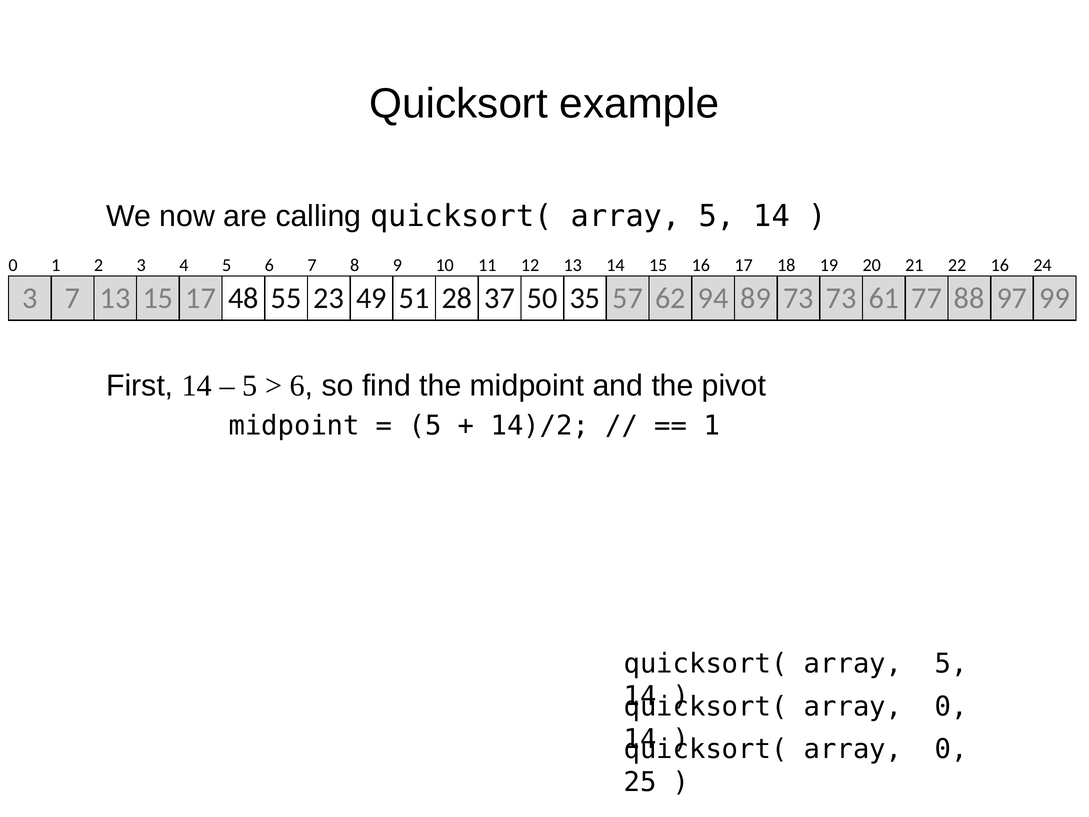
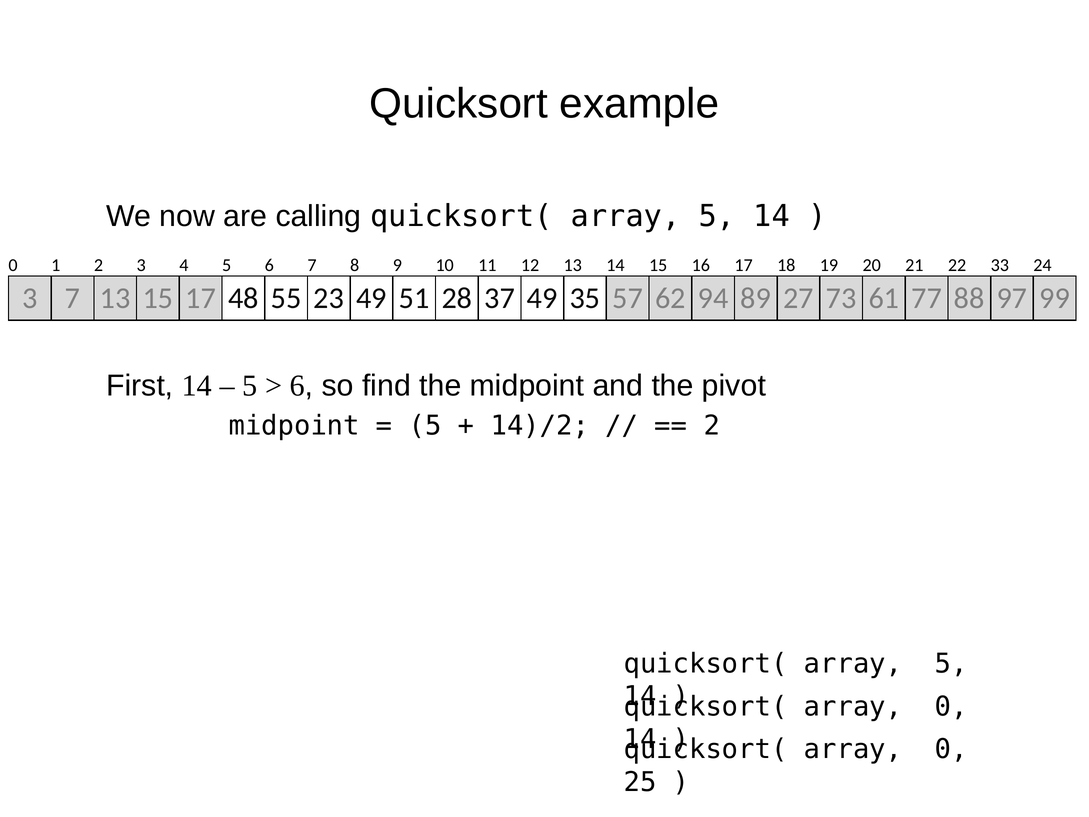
22 16: 16 -> 33
37 50: 50 -> 49
89 73: 73 -> 27
1 at (712, 425): 1 -> 2
